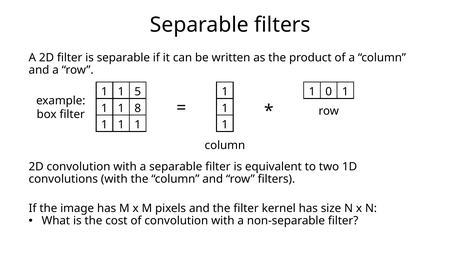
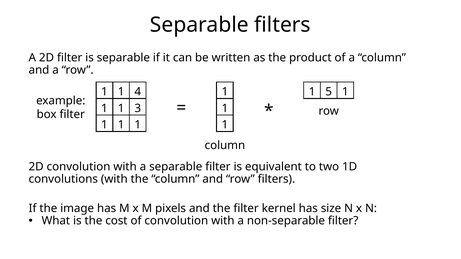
5: 5 -> 4
0: 0 -> 5
8: 8 -> 3
